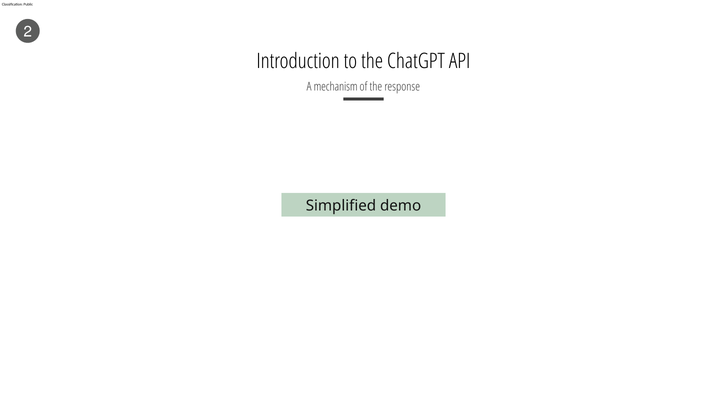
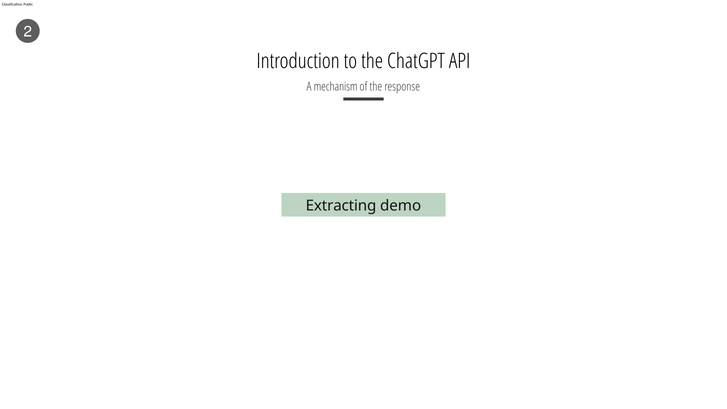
Simplified: Simplified -> Extracting
